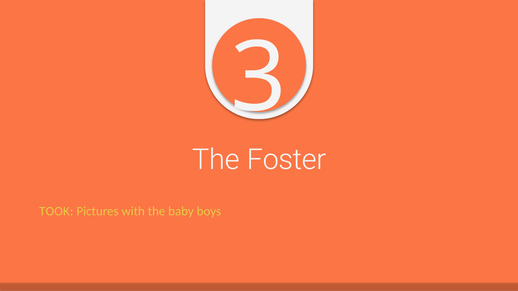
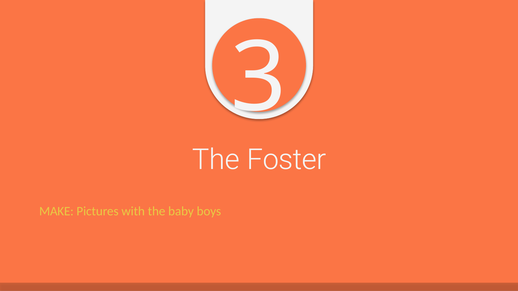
TOOK: TOOK -> MAKE
